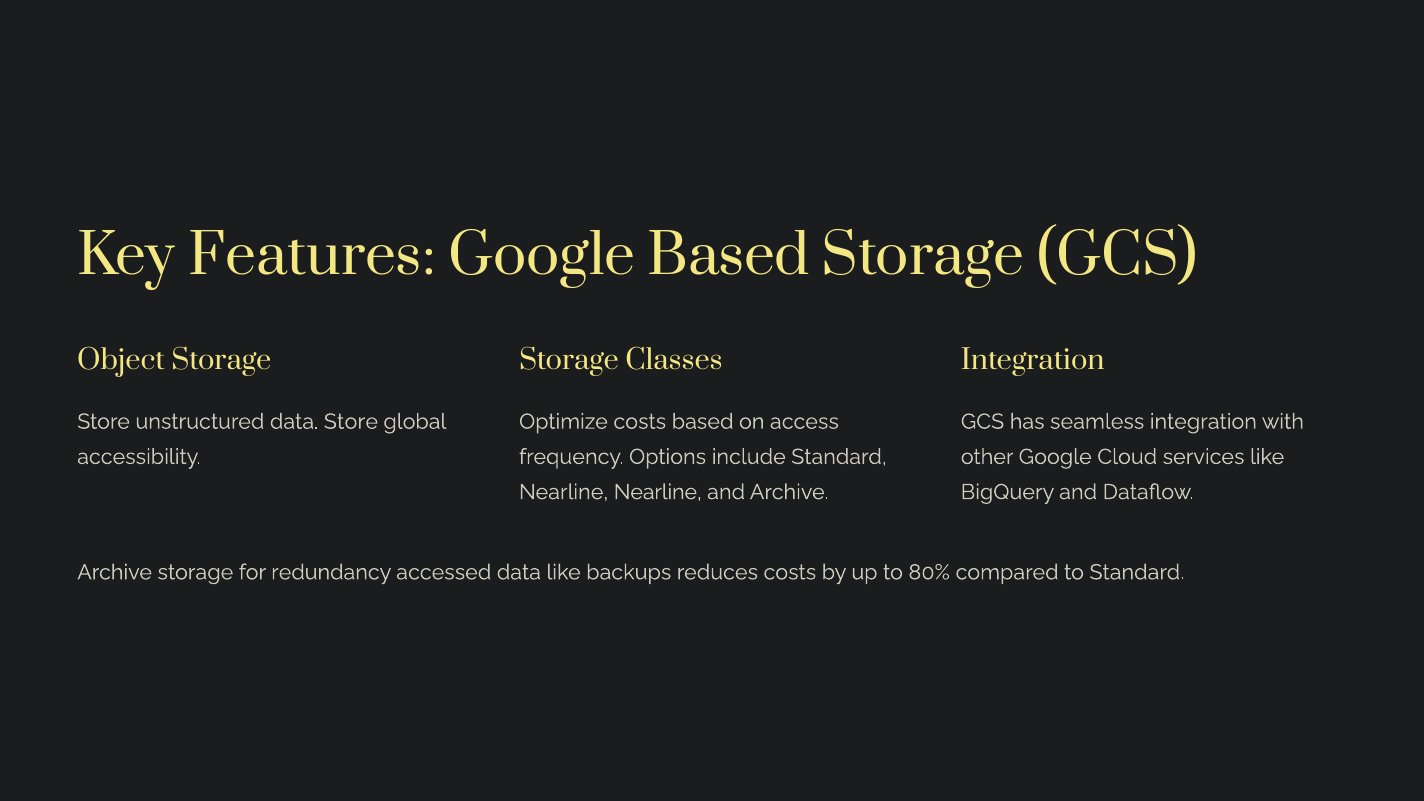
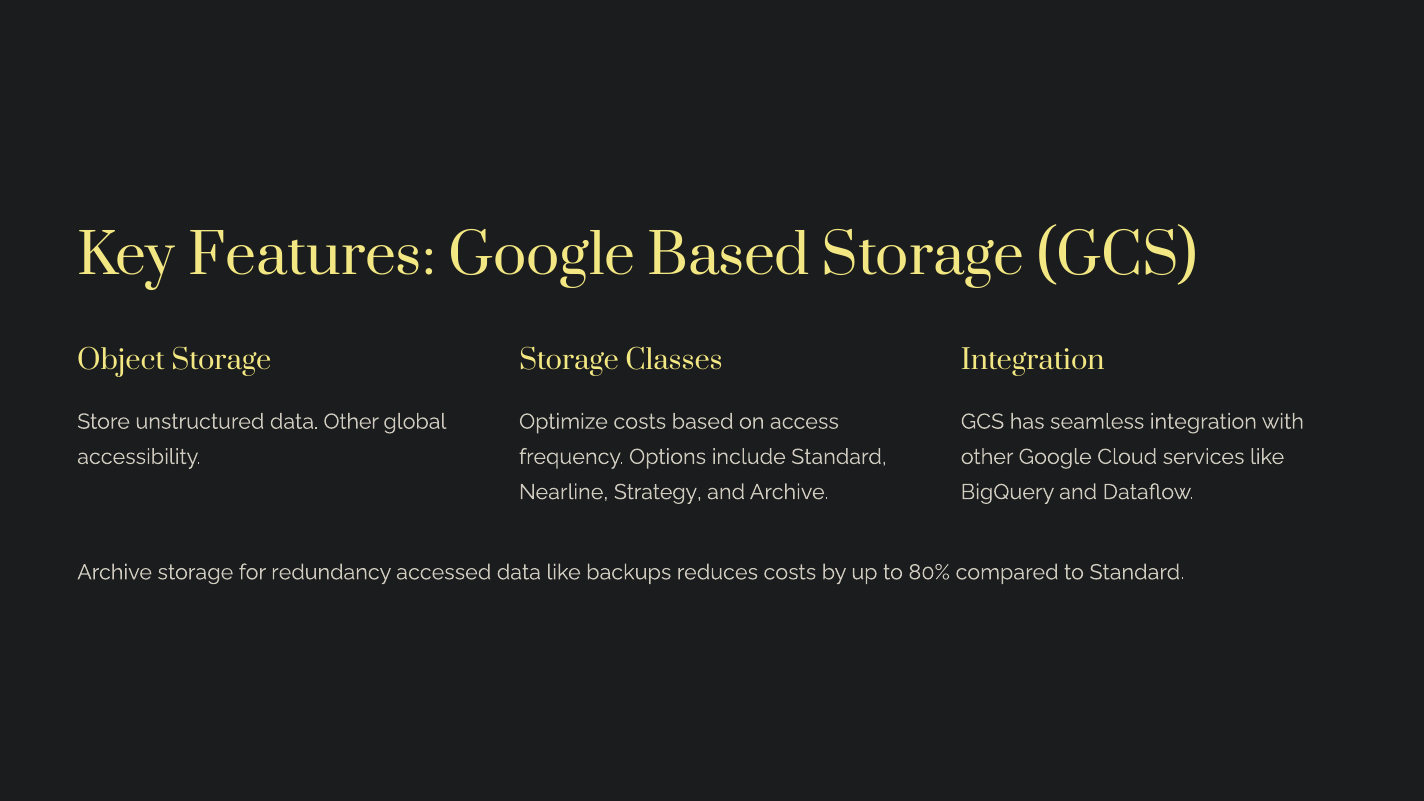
data Store: Store -> Other
Nearline Nearline: Nearline -> Strategy
